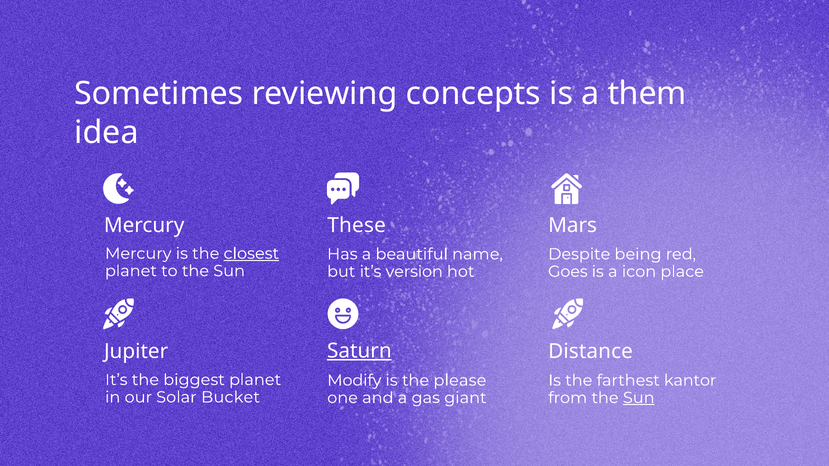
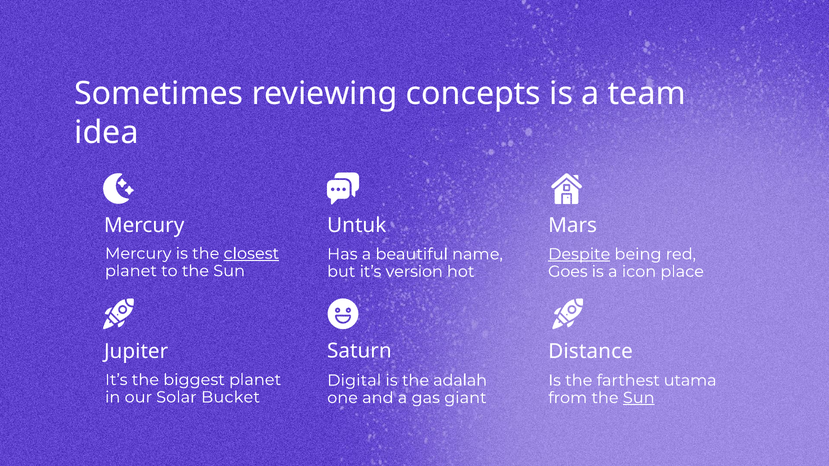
them: them -> team
These: These -> Untuk
Despite underline: none -> present
Saturn underline: present -> none
Modify: Modify -> Digital
please: please -> adalah
kantor: kantor -> utama
